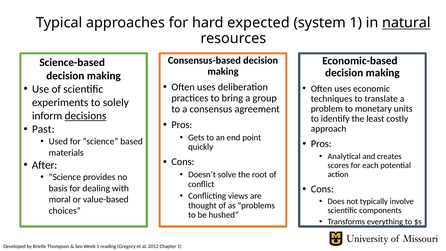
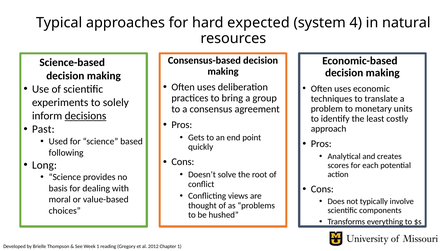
system 1: 1 -> 4
natural underline: present -> none
materials: materials -> following
After: After -> Long
